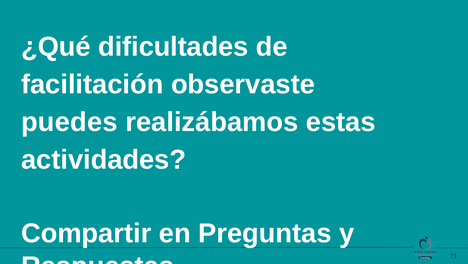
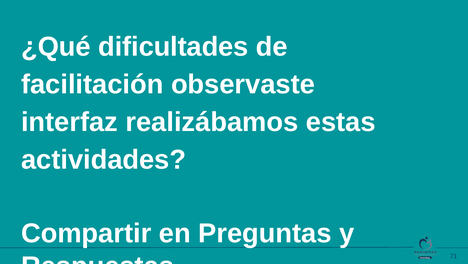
puedes: puedes -> interfaz
